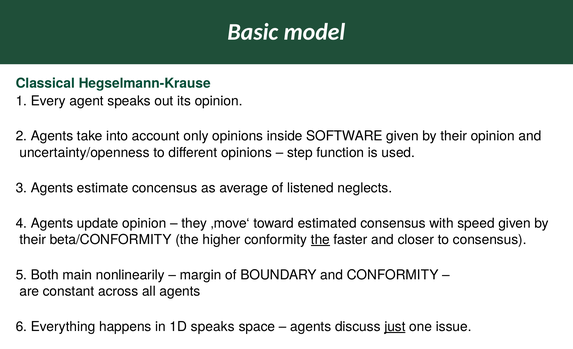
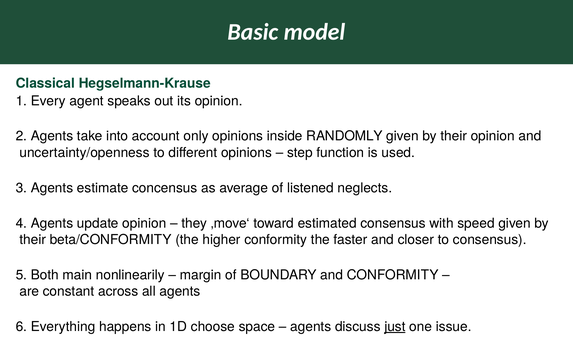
SOFTWARE: SOFTWARE -> RANDOMLY
the at (320, 239) underline: present -> none
1D speaks: speaks -> choose
